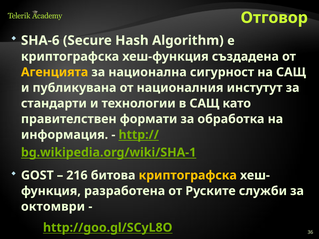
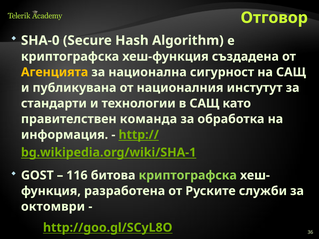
SHA-6: SHA-6 -> SHA-0
формати: формати -> команда
216: 216 -> 116
криптографска at (188, 175) colour: yellow -> light green
